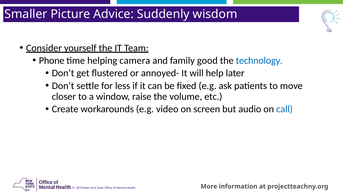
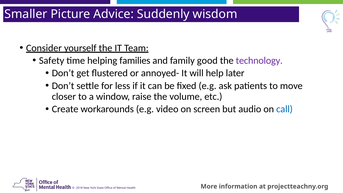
Phone: Phone -> Safety
camera: camera -> families
technology colour: blue -> purple
